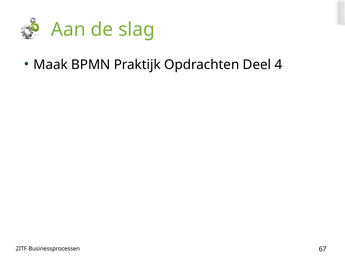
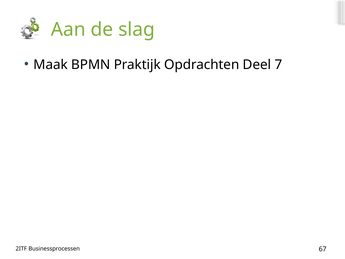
4: 4 -> 7
